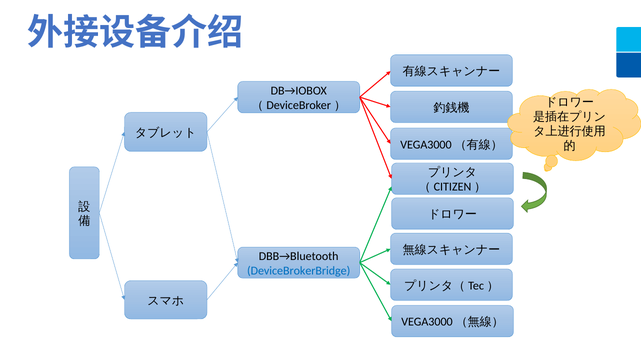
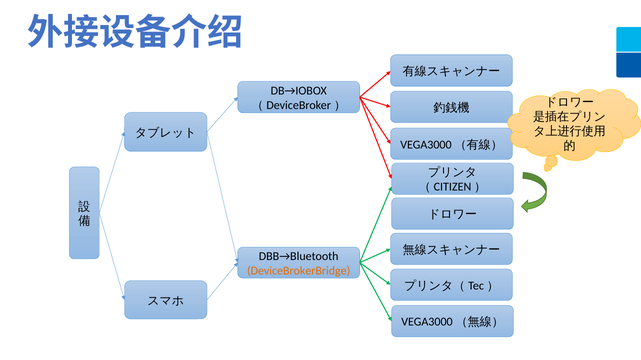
DeviceBrokerBridge colour: blue -> orange
